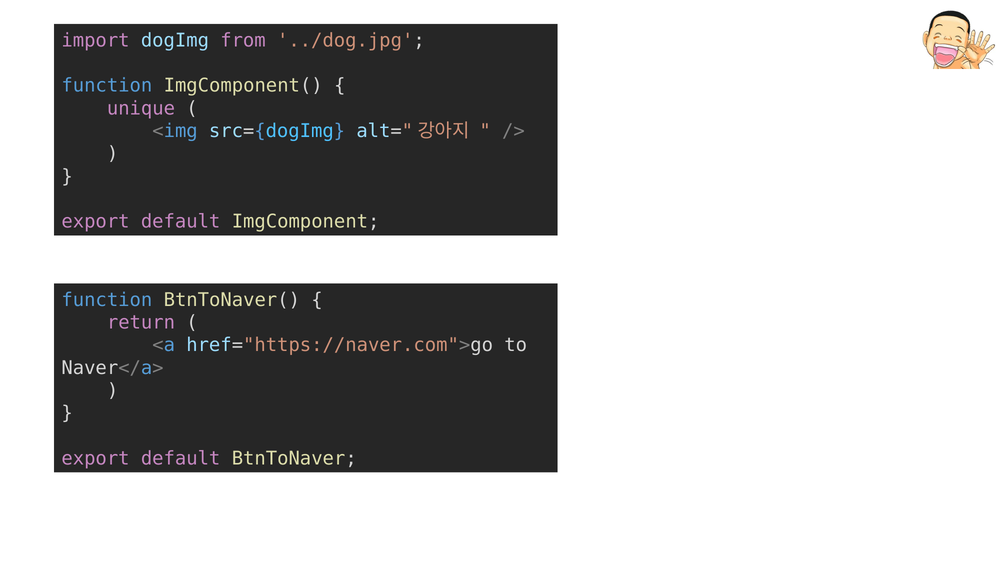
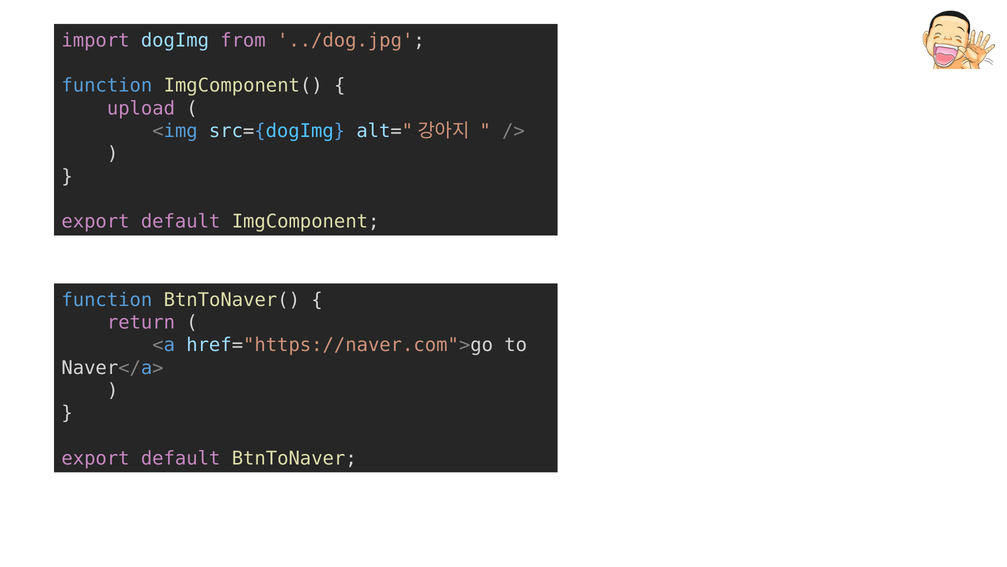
unique: unique -> upload
